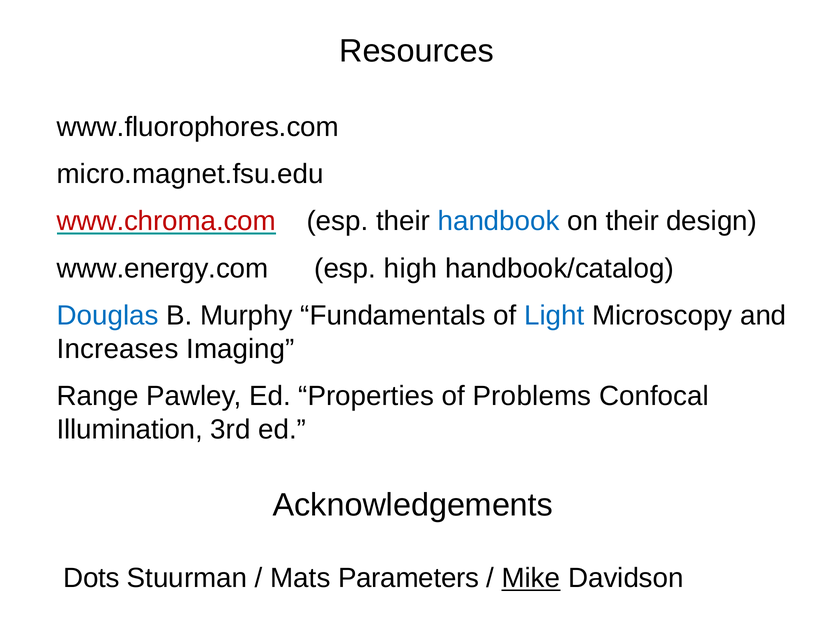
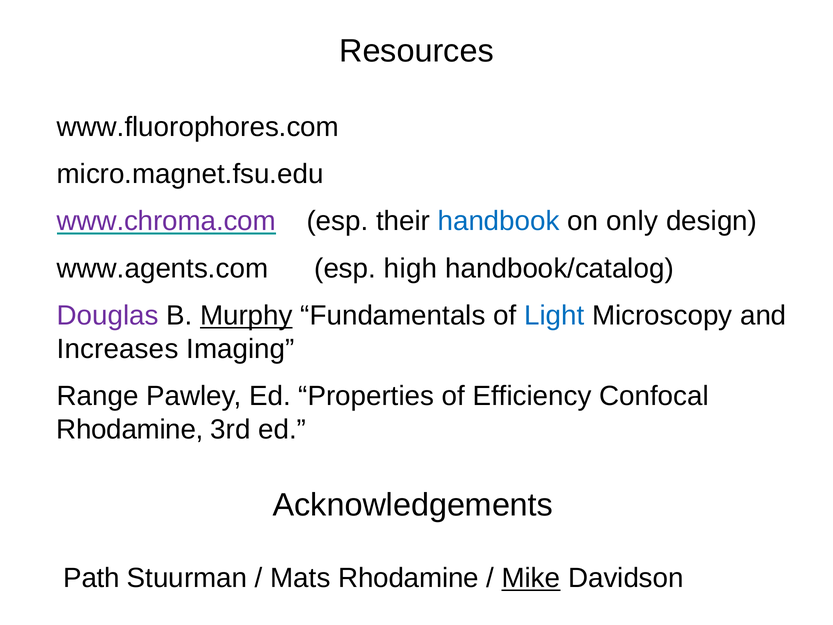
www.chroma.com colour: red -> purple
on their: their -> only
www.energy.com: www.energy.com -> www.agents.com
Douglas colour: blue -> purple
Murphy underline: none -> present
Problems: Problems -> Efficiency
Illumination at (130, 429): Illumination -> Rhodamine
Dots: Dots -> Path
Mats Parameters: Parameters -> Rhodamine
